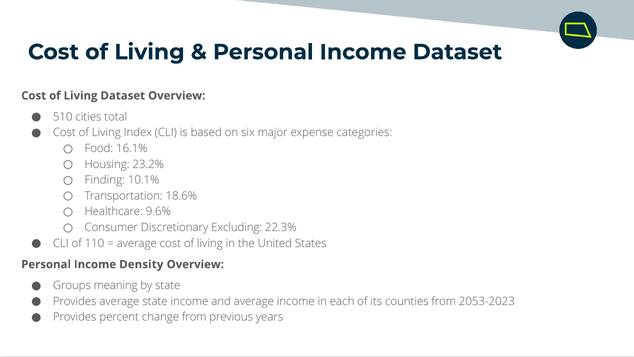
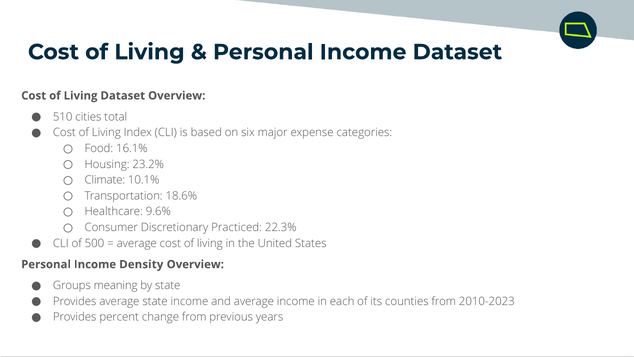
Finding: Finding -> Climate
Excluding: Excluding -> Practiced
110: 110 -> 500
2053-2023: 2053-2023 -> 2010-2023
